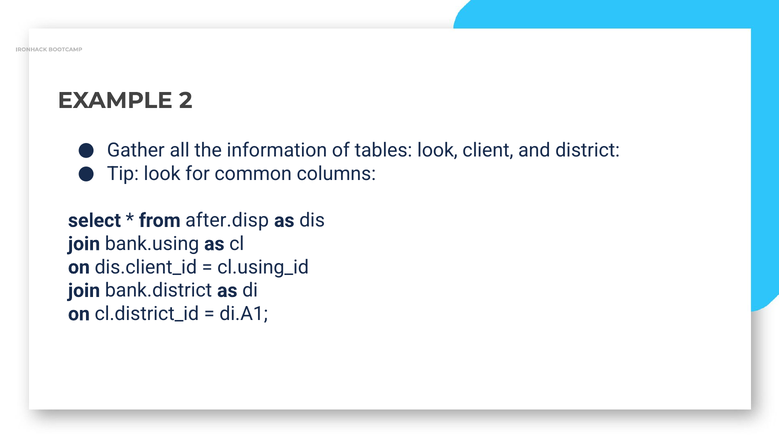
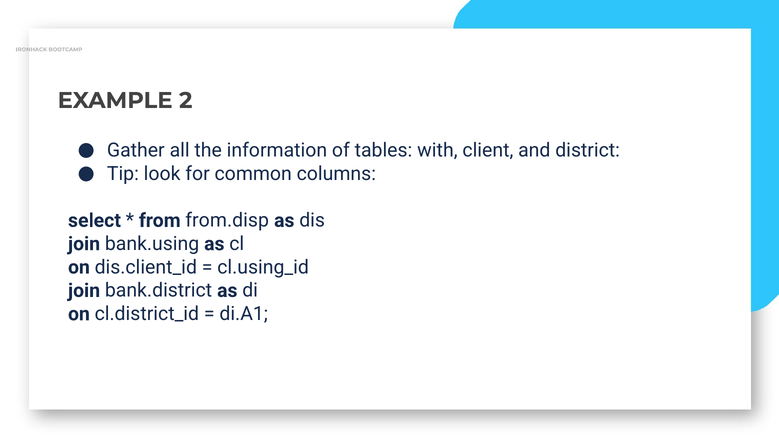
tables look: look -> with
after.disp: after.disp -> from.disp
